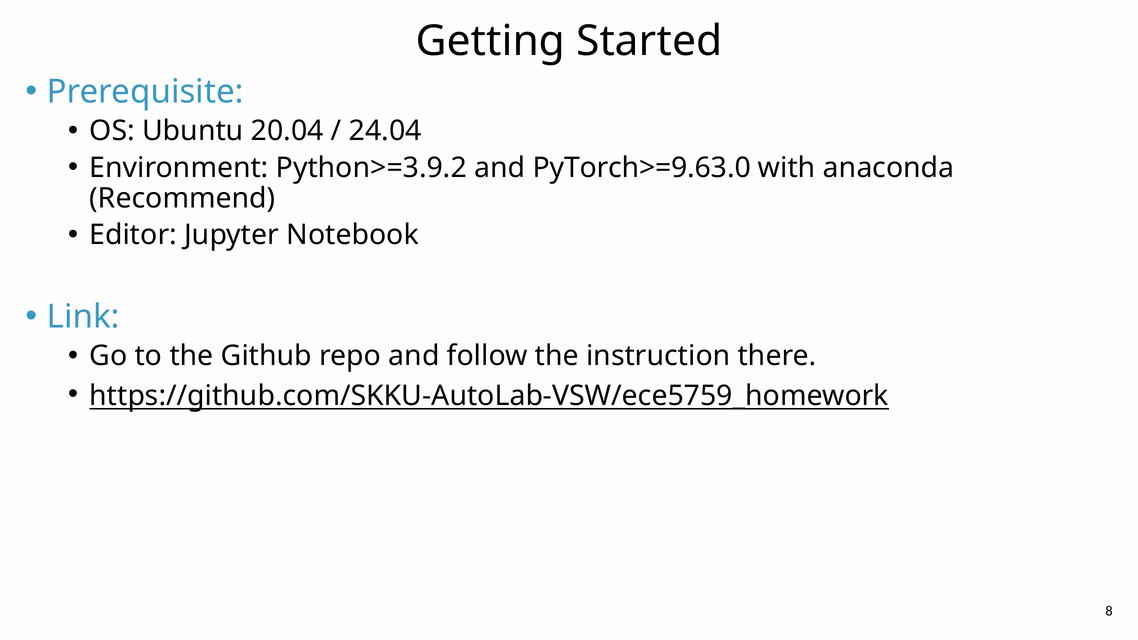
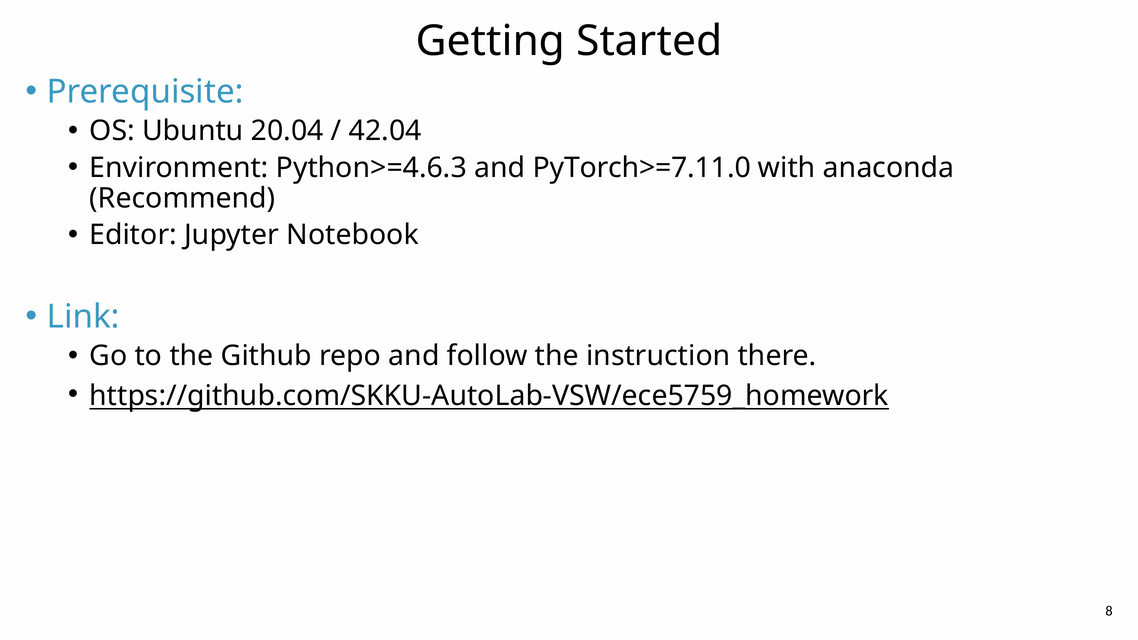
24.04: 24.04 -> 42.04
Python>=3.9.2: Python>=3.9.2 -> Python>=4.6.3
PyTorch>=9.63.0: PyTorch>=9.63.0 -> PyTorch>=7.11.0
